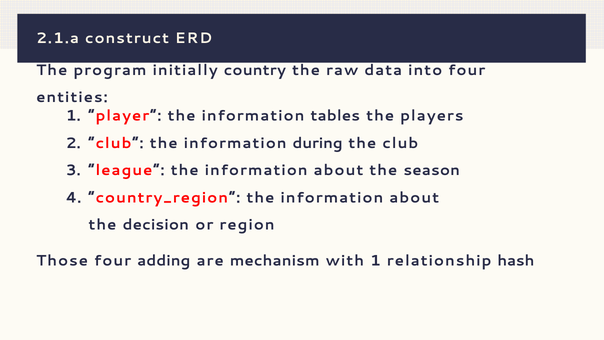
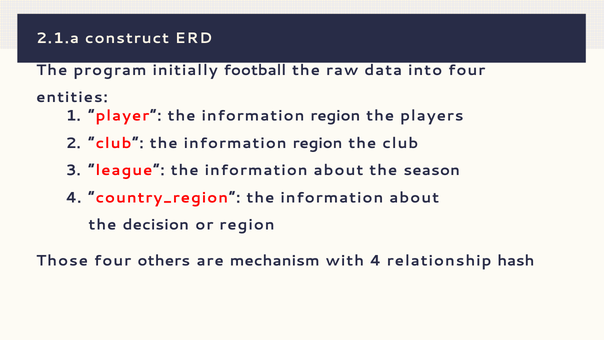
country: country -> football
player the information tables: tables -> region
club the information during: during -> region
adding: adding -> others
with 1: 1 -> 4
